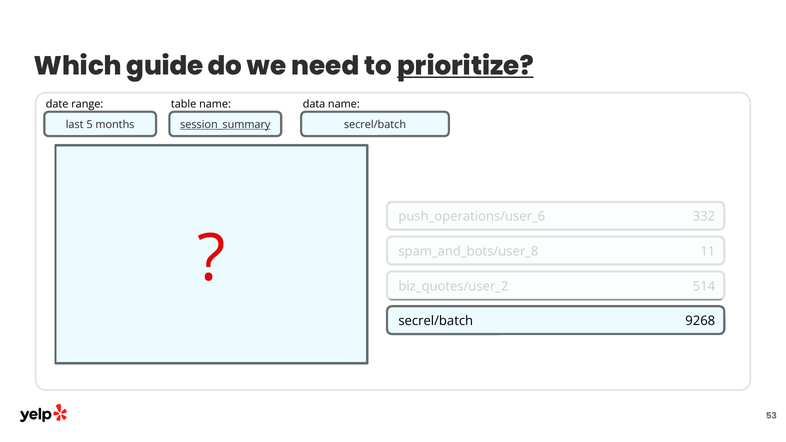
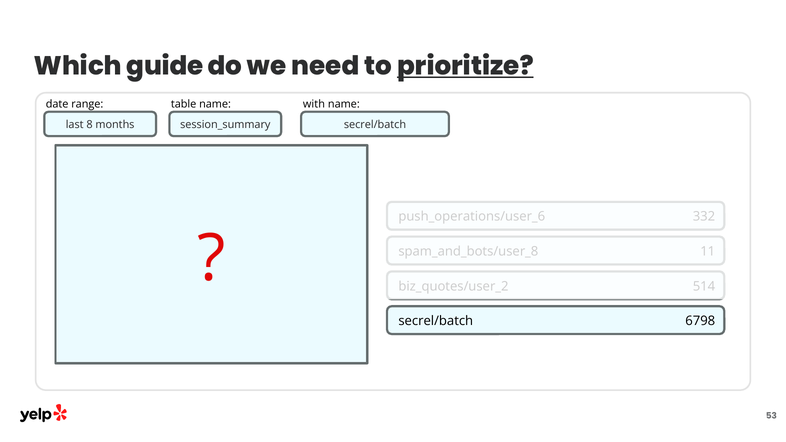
data: data -> with
last 5: 5 -> 8
session_summary underline: present -> none
9268: 9268 -> 6798
